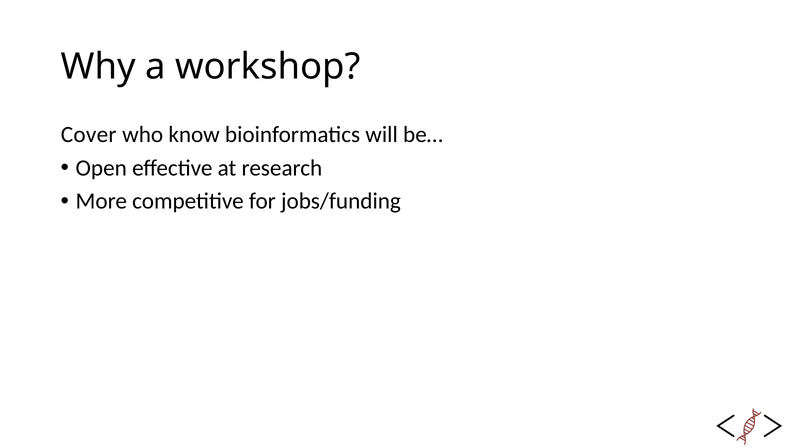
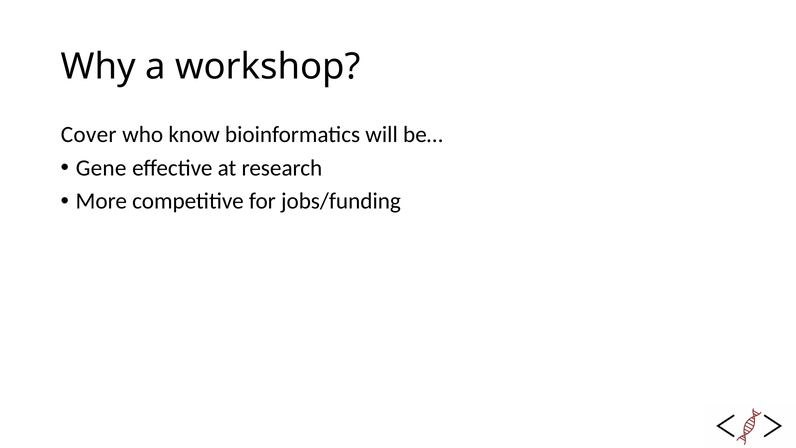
Open: Open -> Gene
